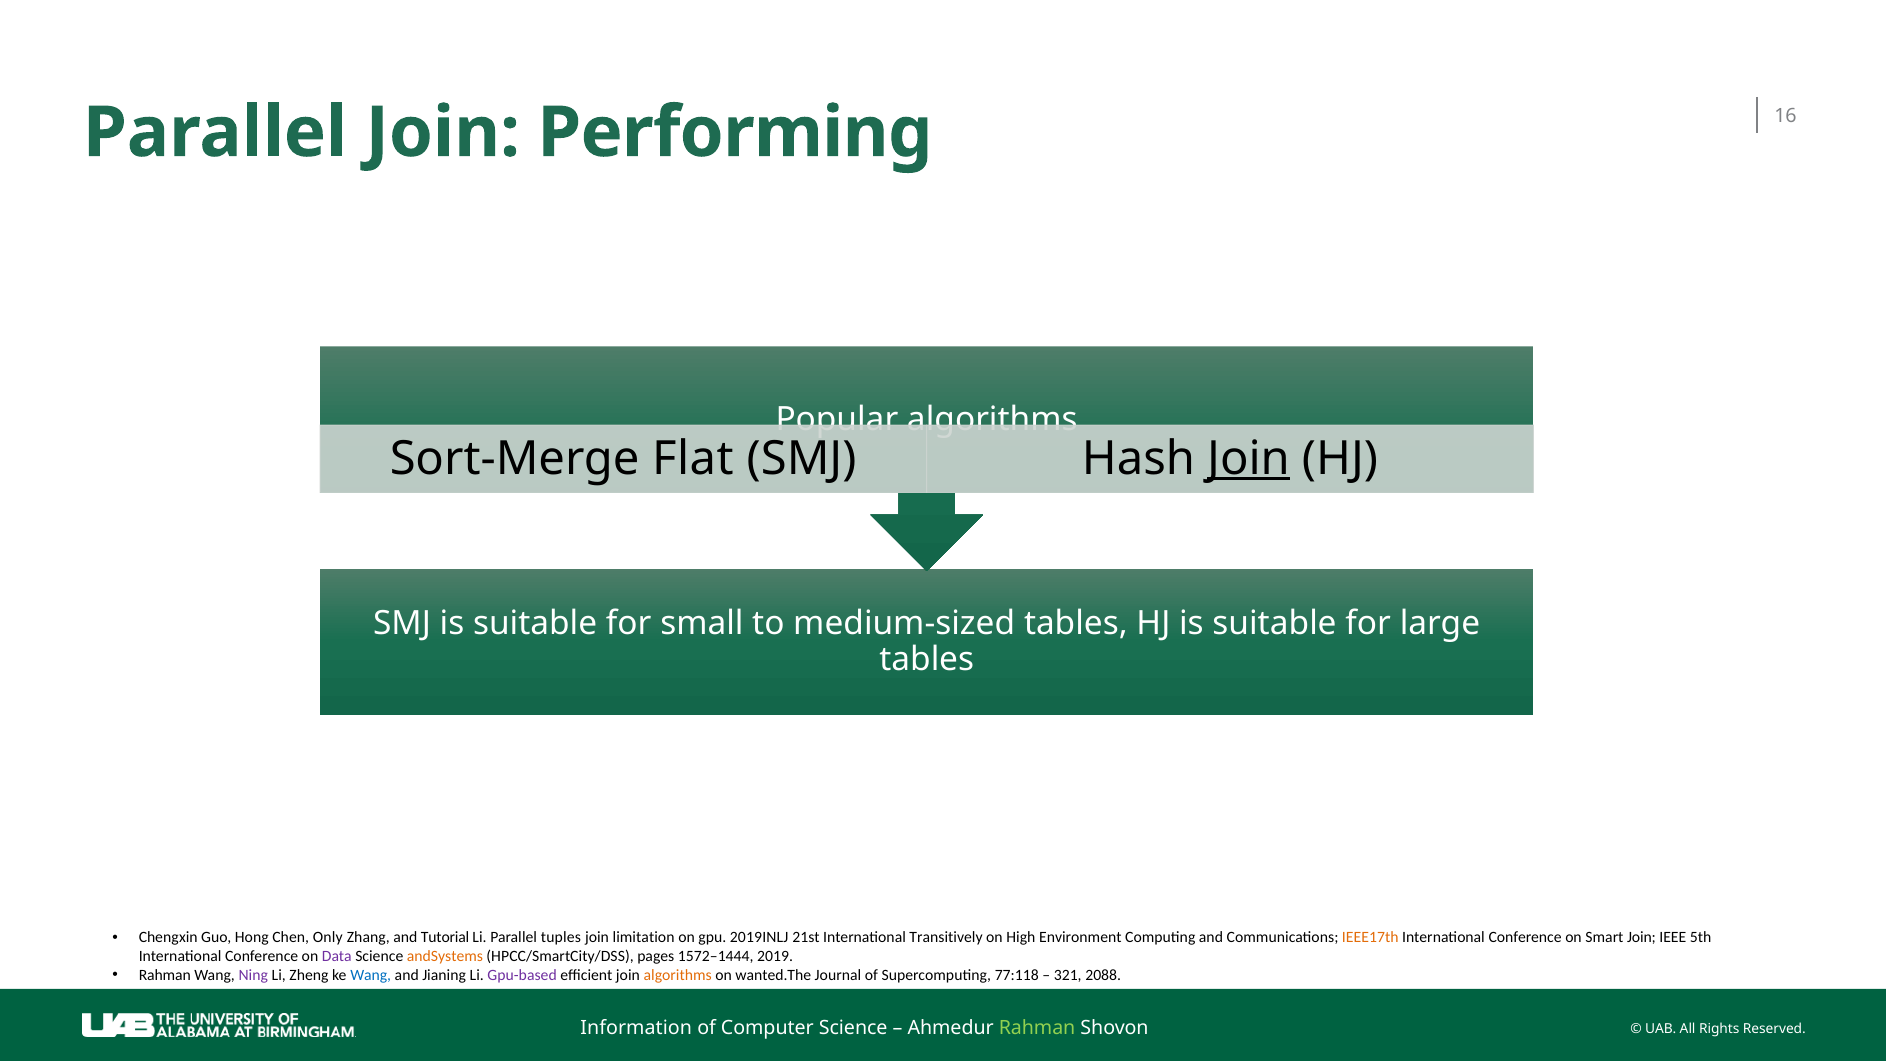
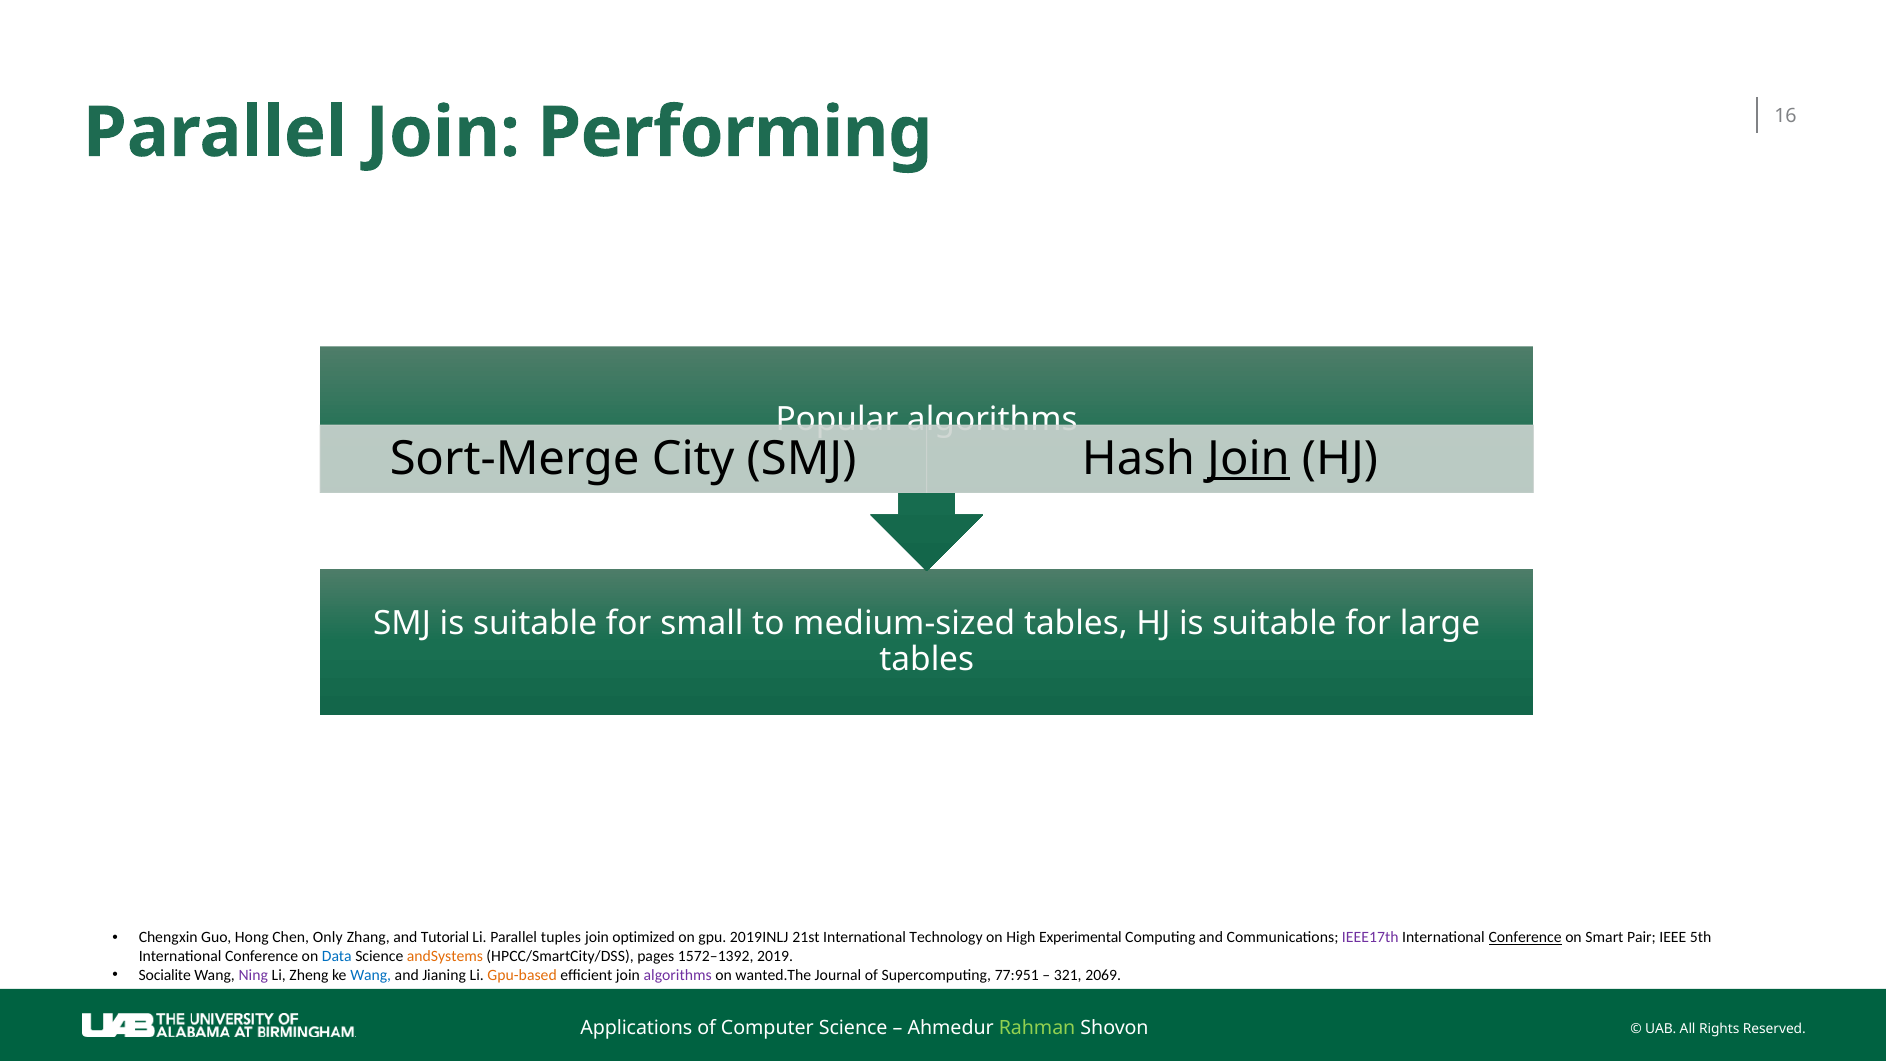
Flat: Flat -> City
limitation: limitation -> optimized
Transitively: Transitively -> Technology
Environment: Environment -> Experimental
IEEE17th colour: orange -> purple
Conference at (1525, 938) underline: none -> present
Smart Join: Join -> Pair
Data colour: purple -> blue
1572–1444: 1572–1444 -> 1572–1392
Rahman at (165, 975): Rahman -> Socialite
Gpu-based colour: purple -> orange
algorithms at (678, 975) colour: orange -> purple
77:118: 77:118 -> 77:951
2088: 2088 -> 2069
Information: Information -> Applications
